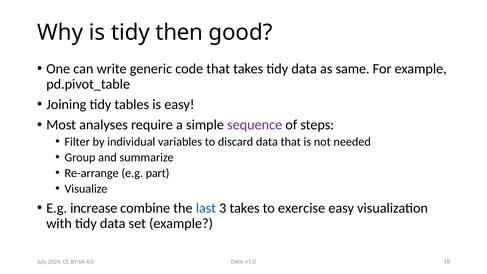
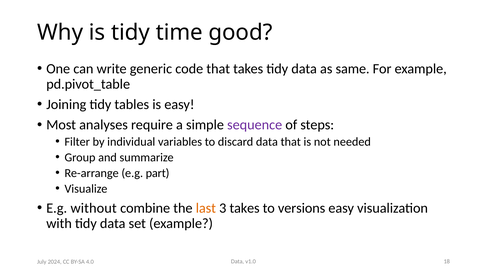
then: then -> time
increase: increase -> without
last colour: blue -> orange
exercise: exercise -> versions
